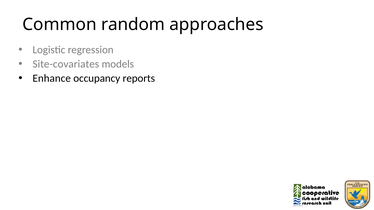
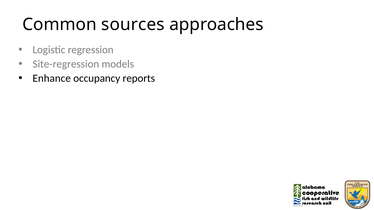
random: random -> sources
Site-covariates: Site-covariates -> Site-regression
